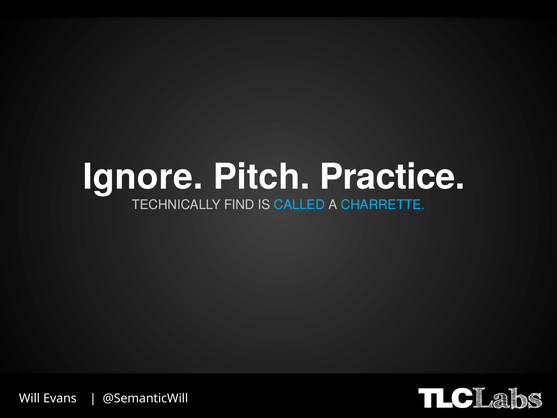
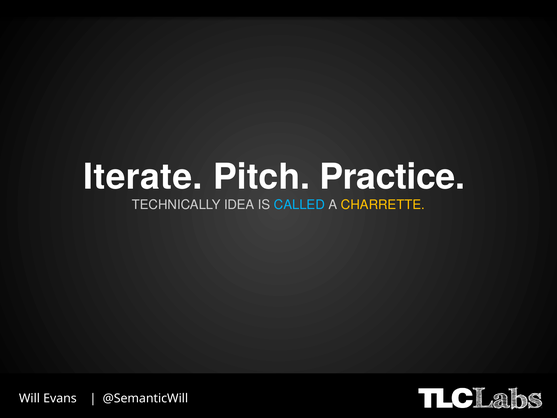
Ignore: Ignore -> Iterate
FIND: FIND -> IDEA
CHARRETTE colour: light blue -> yellow
